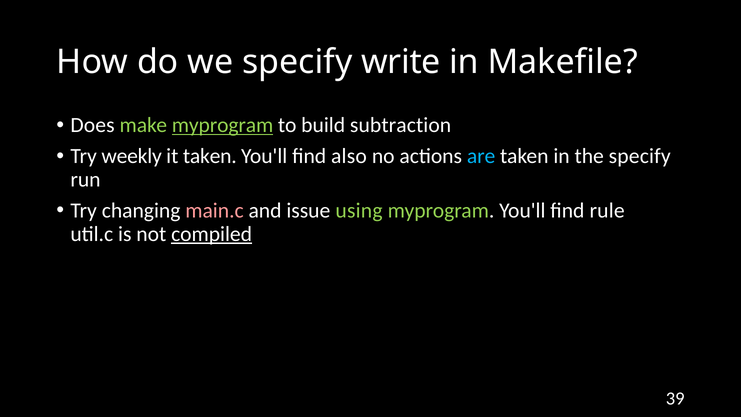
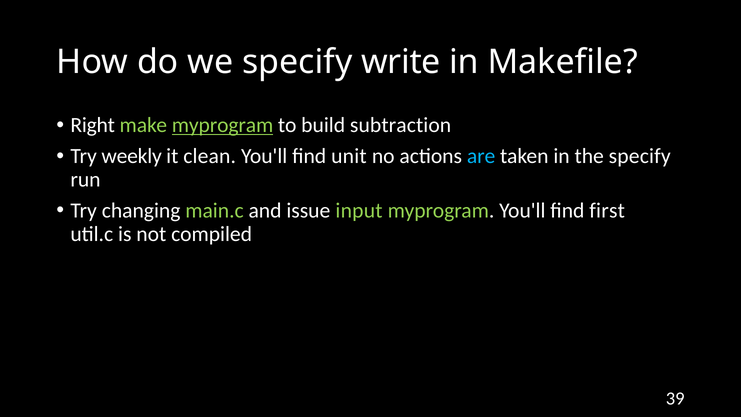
Does: Does -> Right
it taken: taken -> clean
also: also -> unit
main.c colour: pink -> light green
using: using -> input
rule: rule -> first
compiled underline: present -> none
